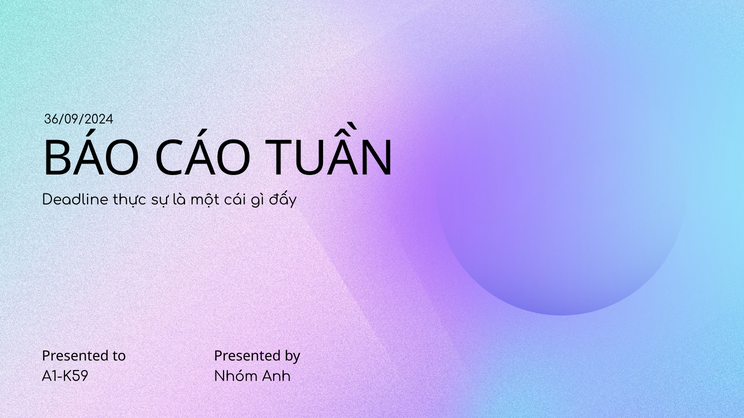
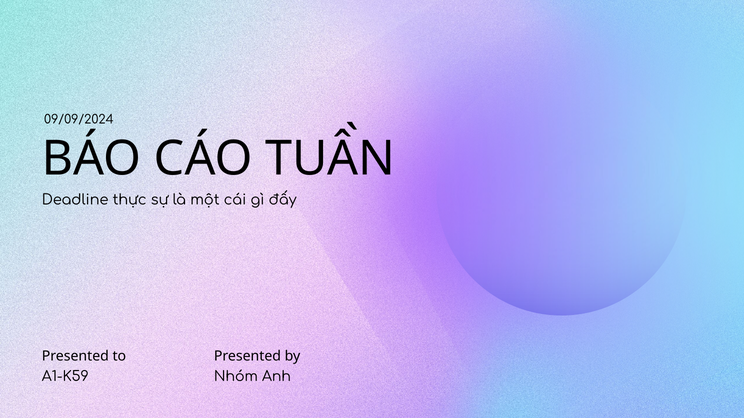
36/09/2024: 36/09/2024 -> 09/09/2024
